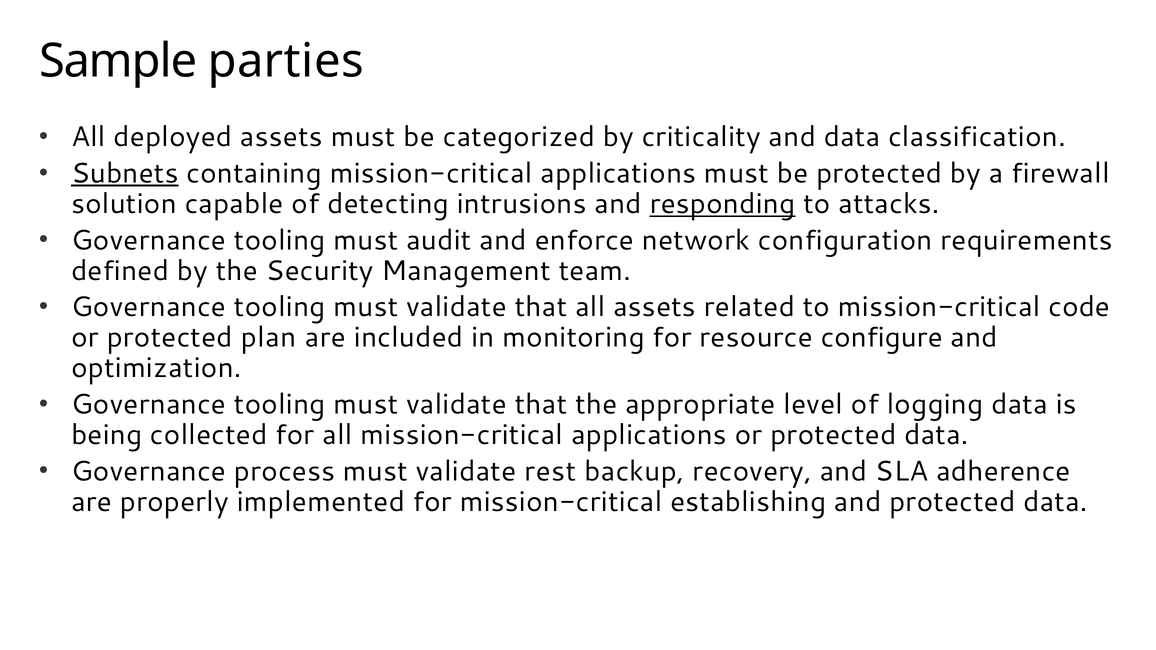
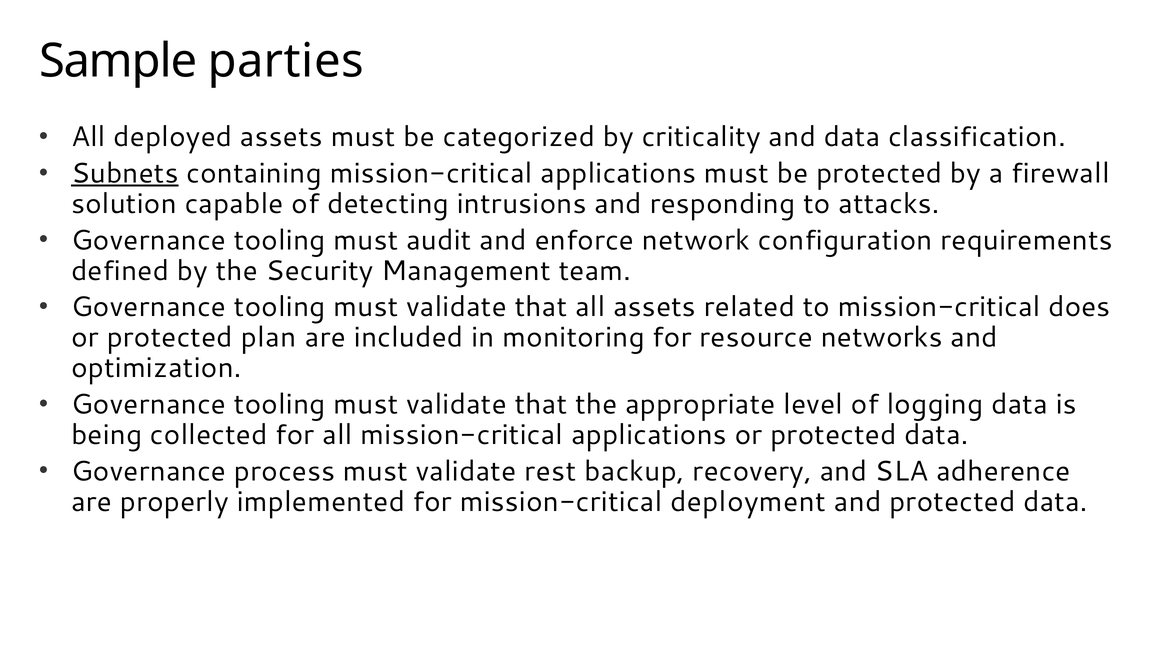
responding underline: present -> none
code: code -> does
configure: configure -> networks
establishing: establishing -> deployment
